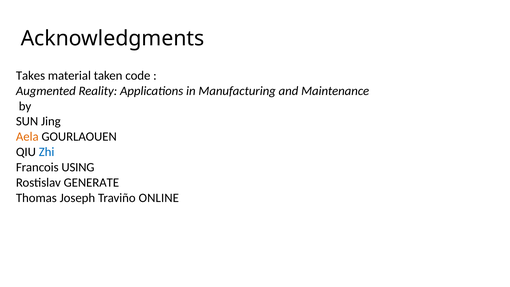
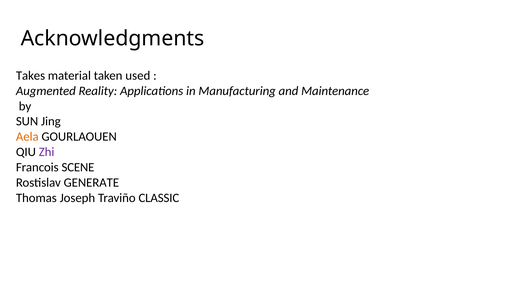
code: code -> used
Zhi colour: blue -> purple
USING: USING -> SCENE
ONLINE: ONLINE -> CLASSIC
